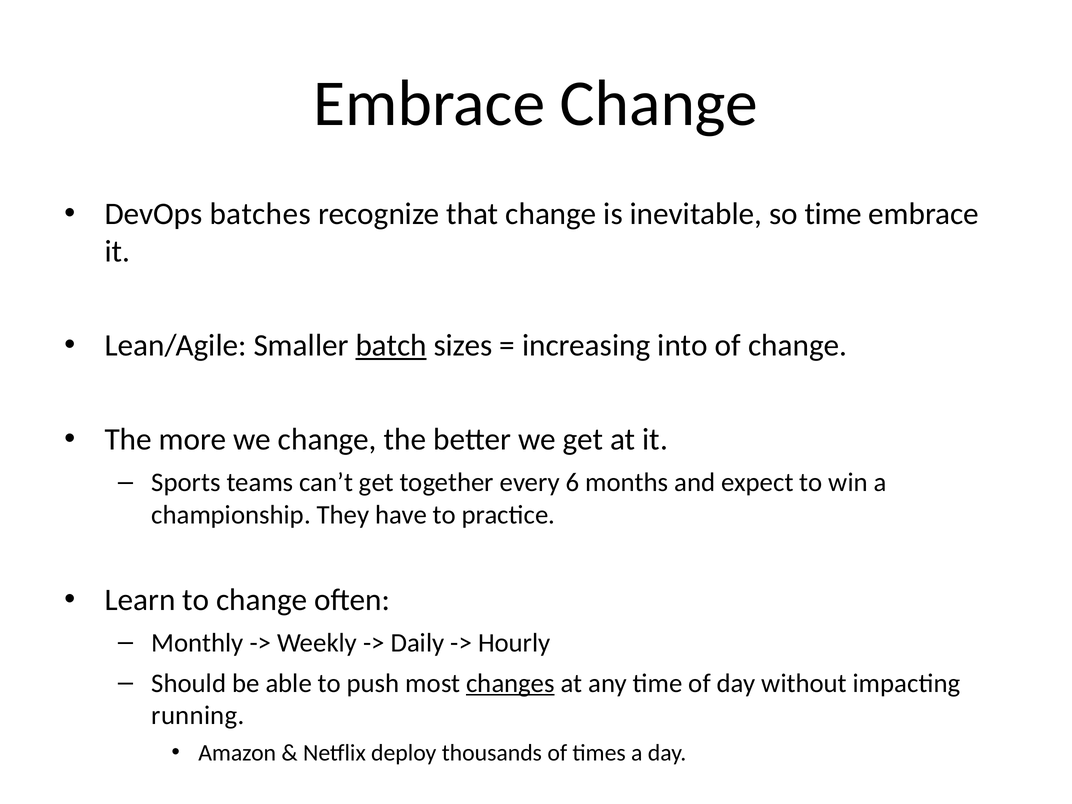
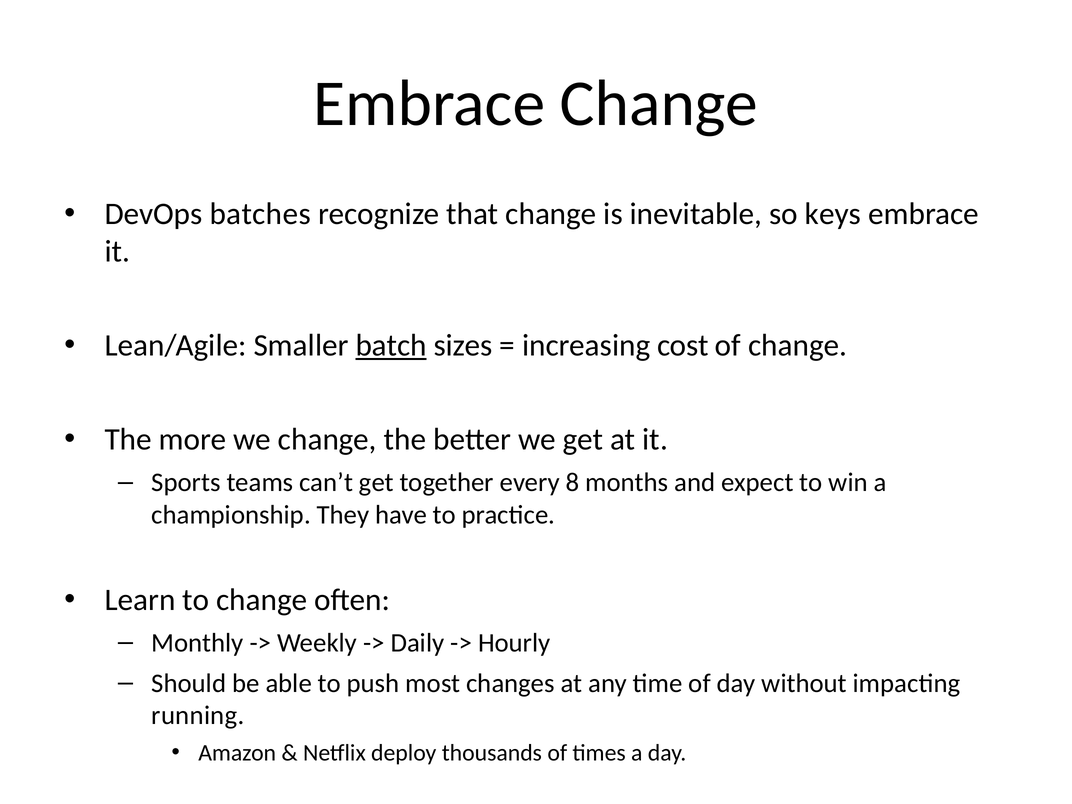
so time: time -> keys
into: into -> cost
6: 6 -> 8
changes underline: present -> none
